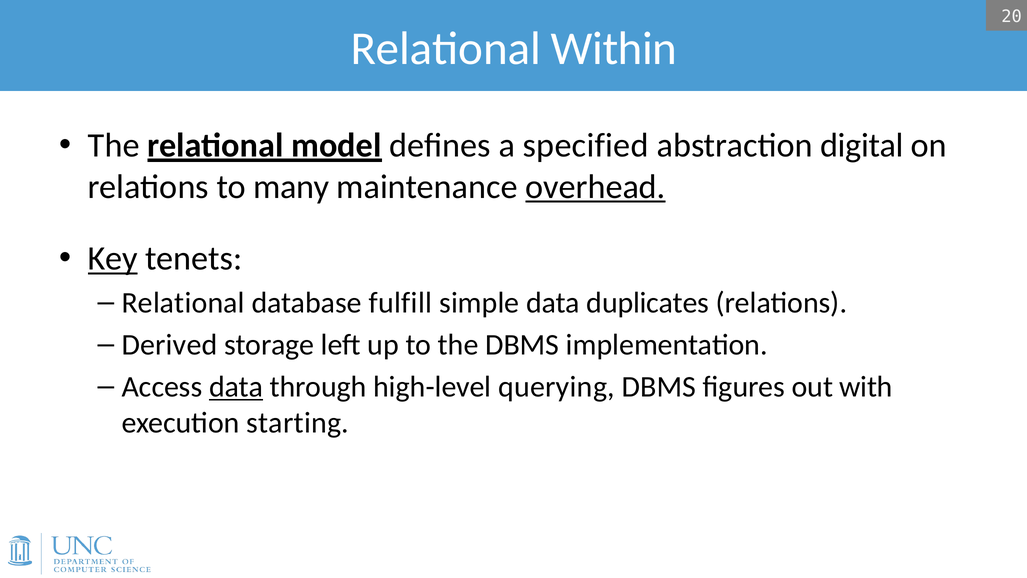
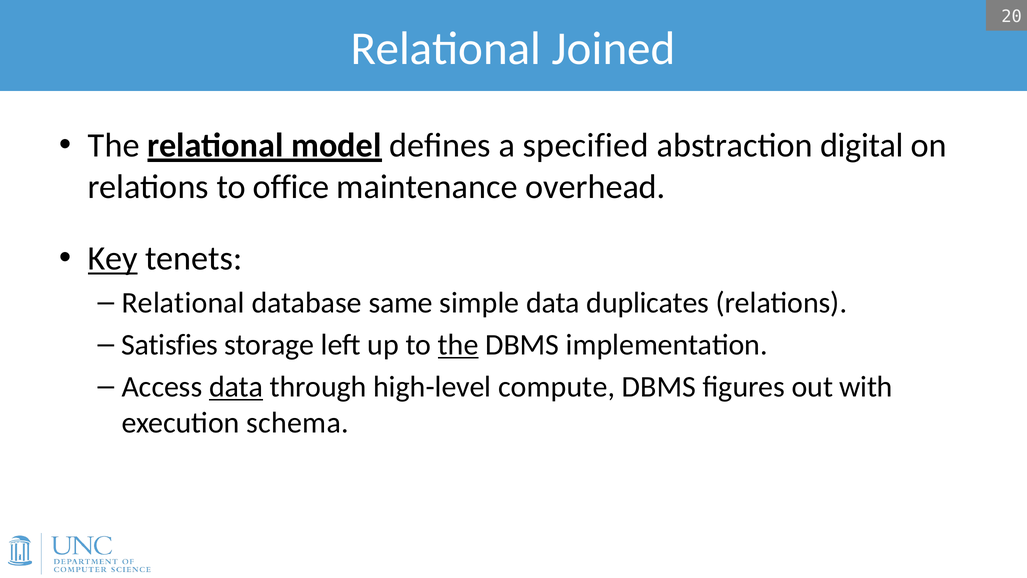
Within: Within -> Joined
many: many -> office
overhead underline: present -> none
fulfill: fulfill -> same
Derived: Derived -> Satisfies
the at (458, 345) underline: none -> present
querying: querying -> compute
starting: starting -> schema
